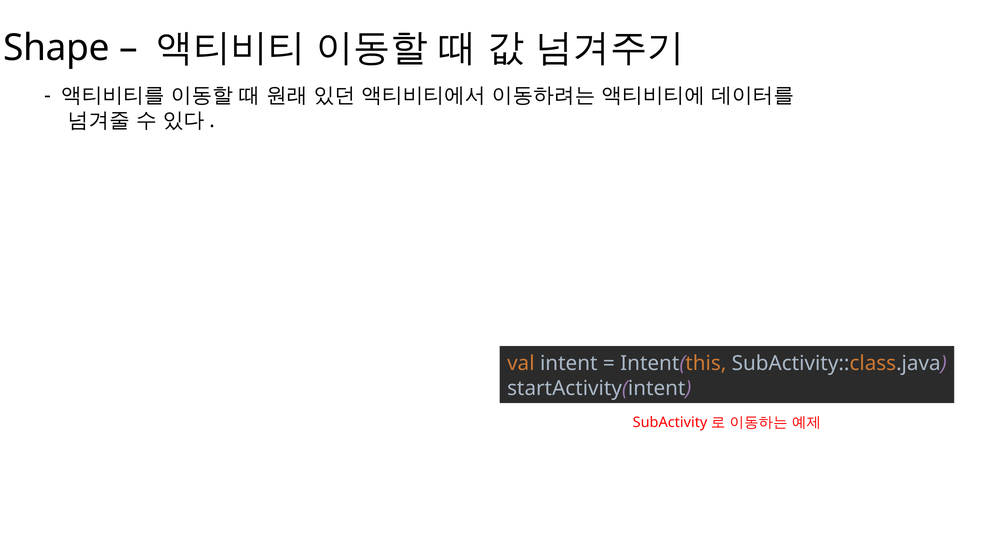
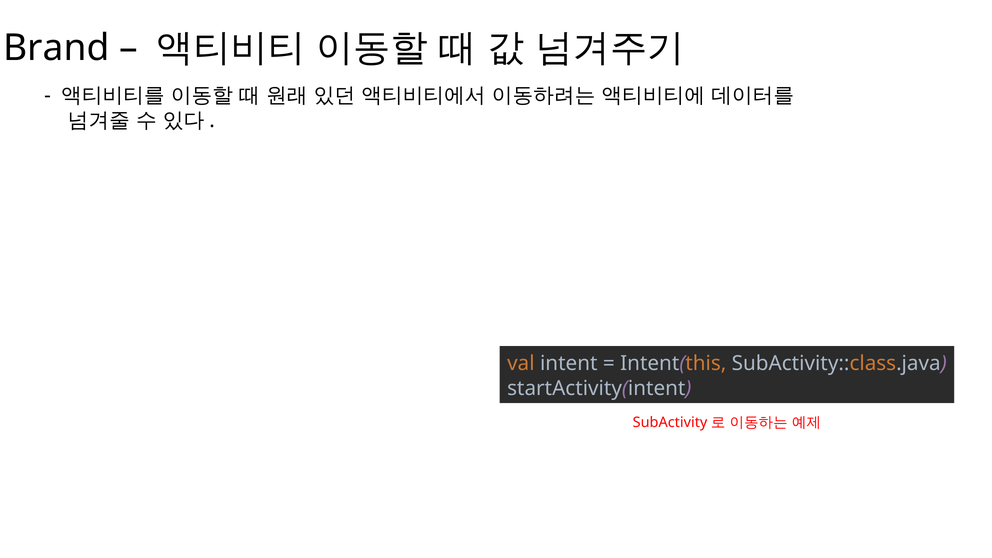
Shape: Shape -> Brand
